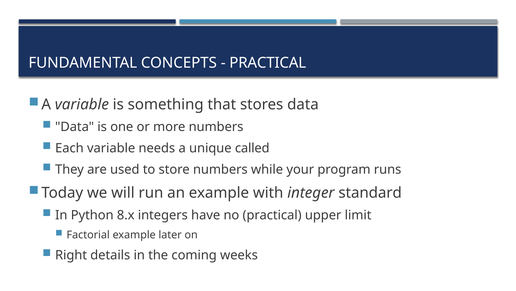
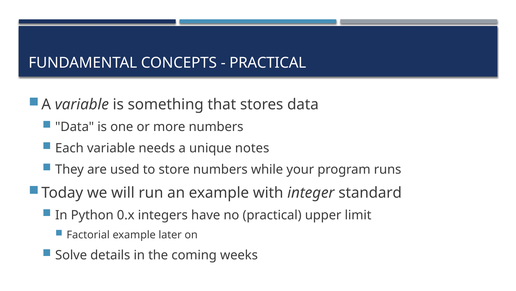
called: called -> notes
8.x: 8.x -> 0.x
Right: Right -> Solve
